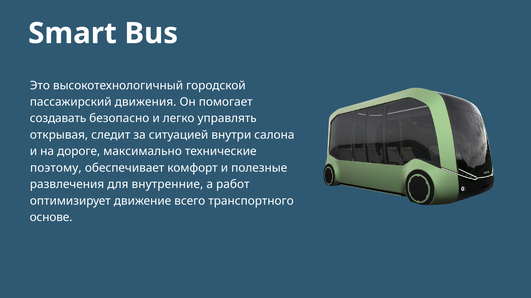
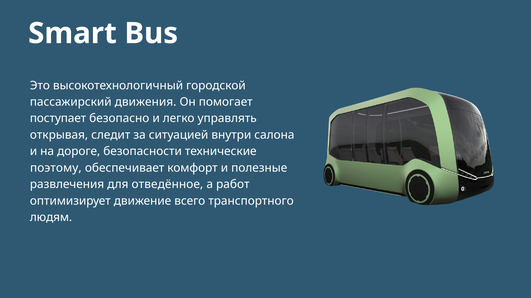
создавать: создавать -> поступает
максимально: максимально -> безопасности
внутренние: внутренние -> отведённое
основе: основе -> людям
